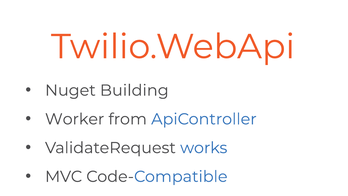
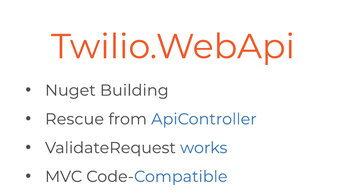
Worker: Worker -> Rescue
